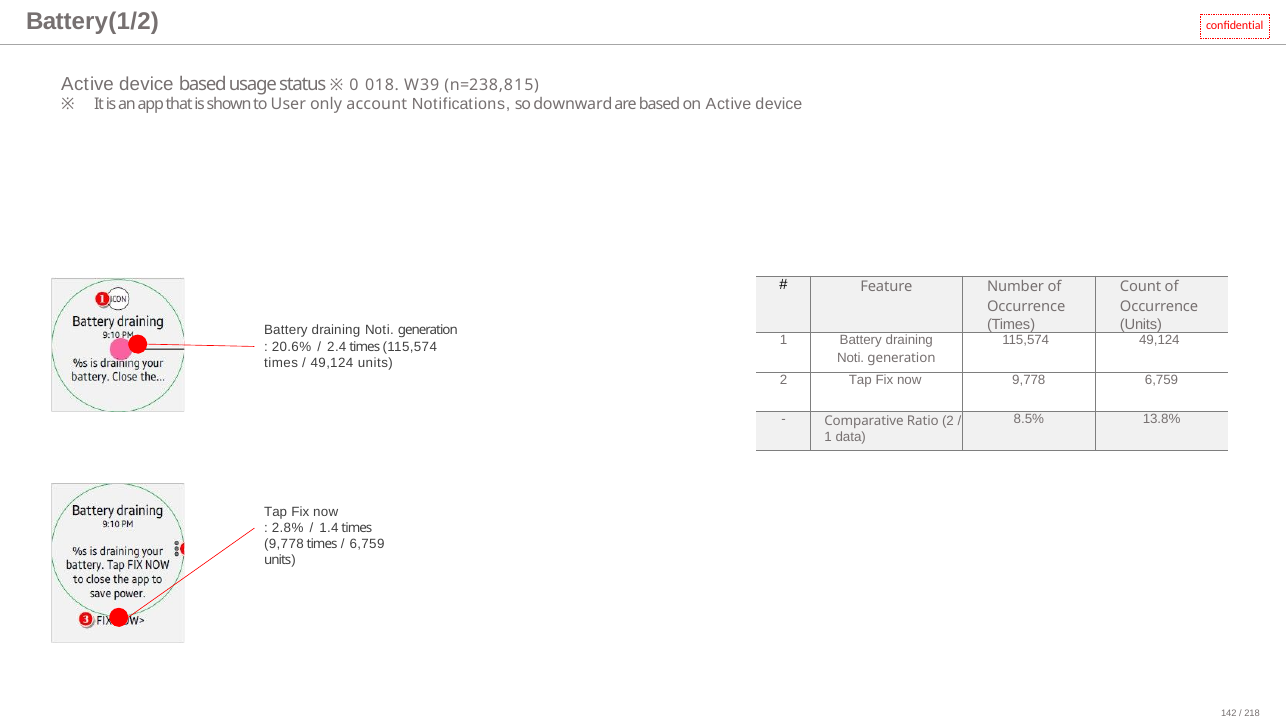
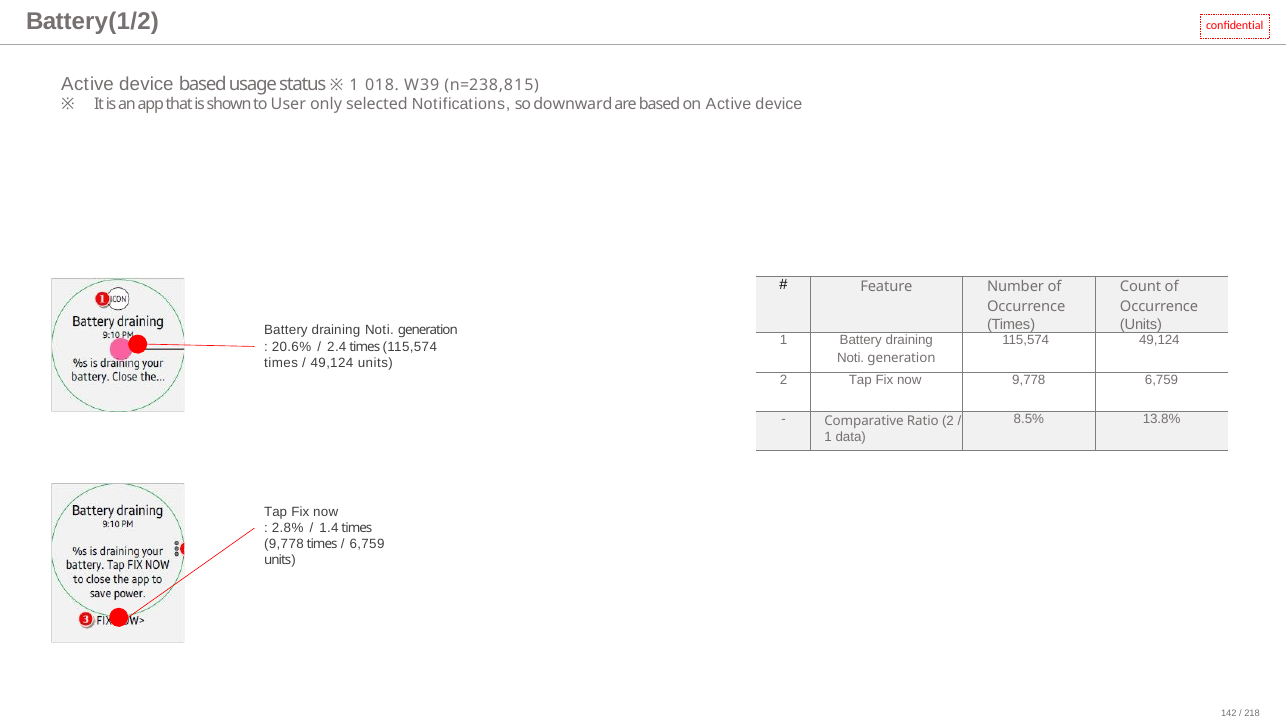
0 at (354, 85): 0 -> 1
account: account -> selected
